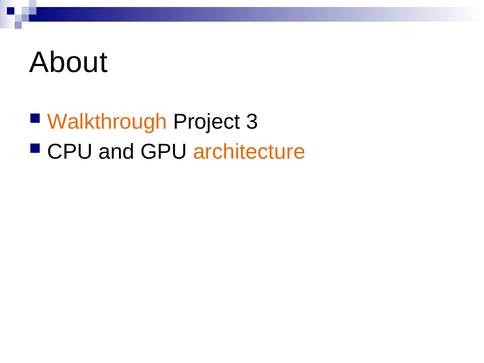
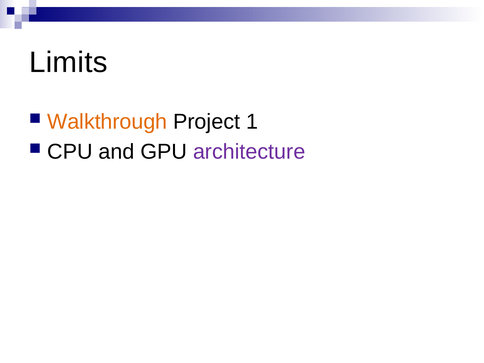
About: About -> Limits
3: 3 -> 1
architecture colour: orange -> purple
